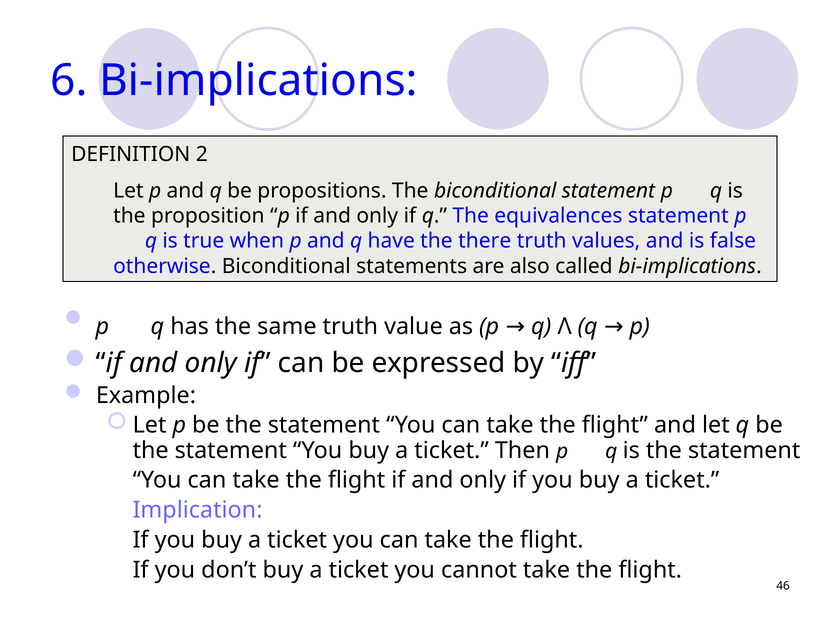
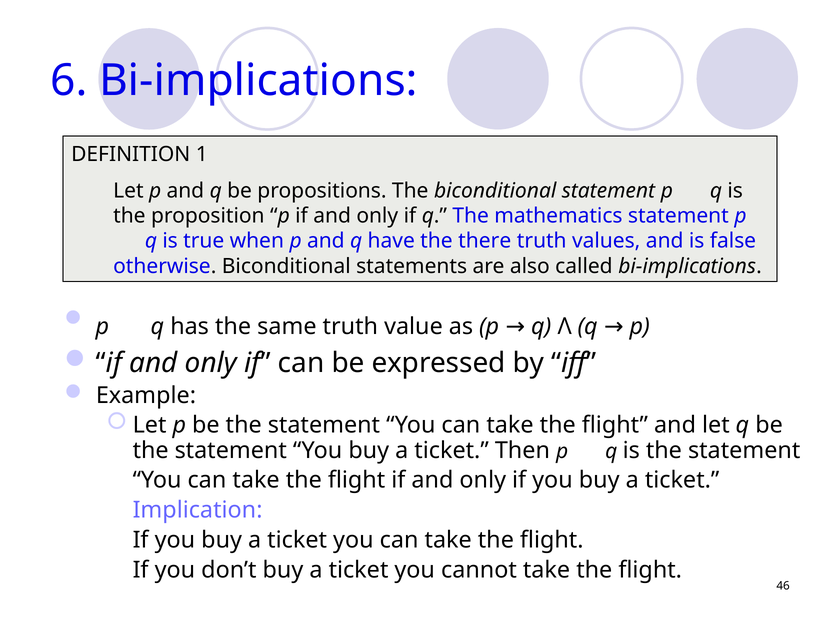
2: 2 -> 1
equivalences: equivalences -> mathematics
